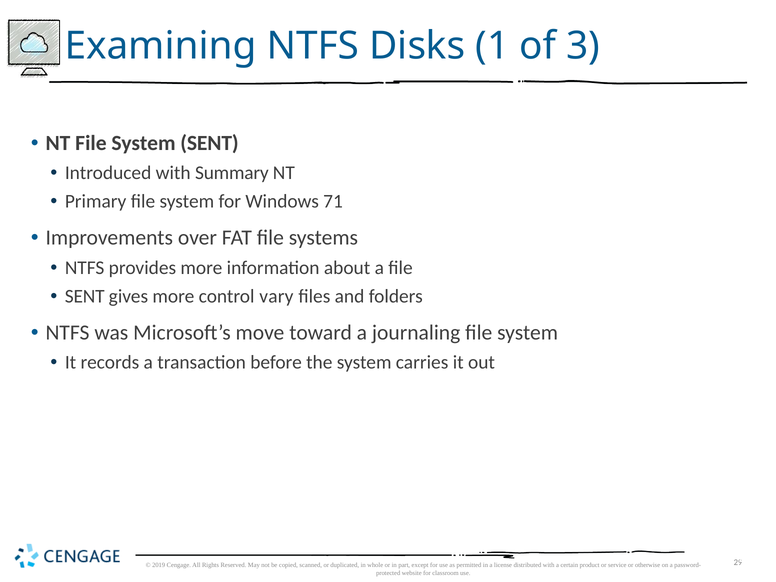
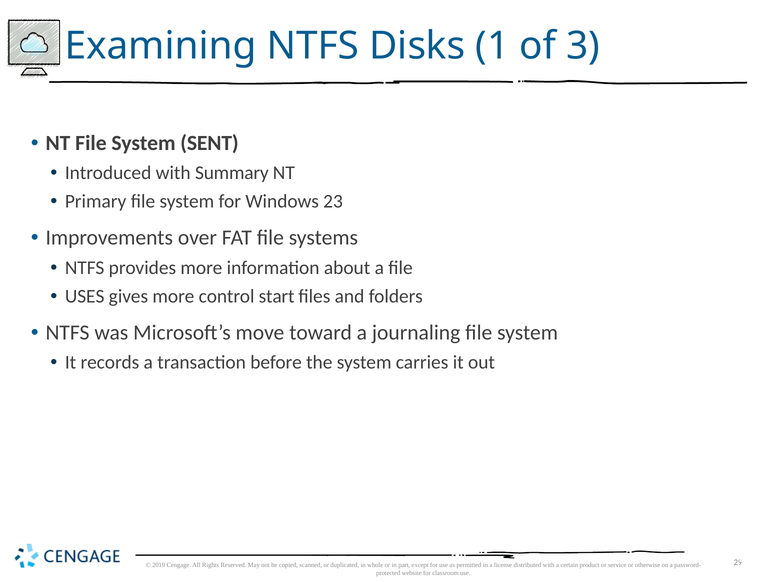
71: 71 -> 23
SENT at (85, 296): SENT -> USES
vary: vary -> start
